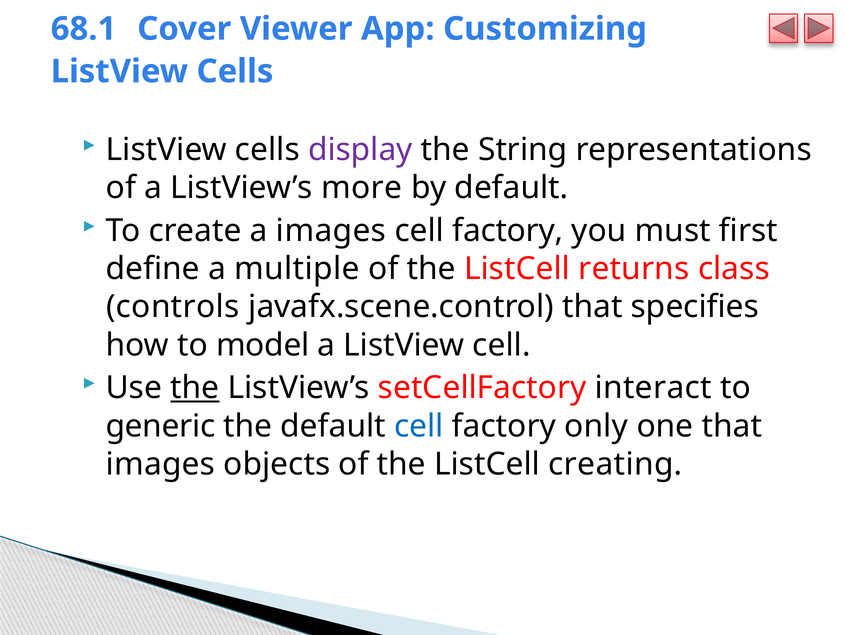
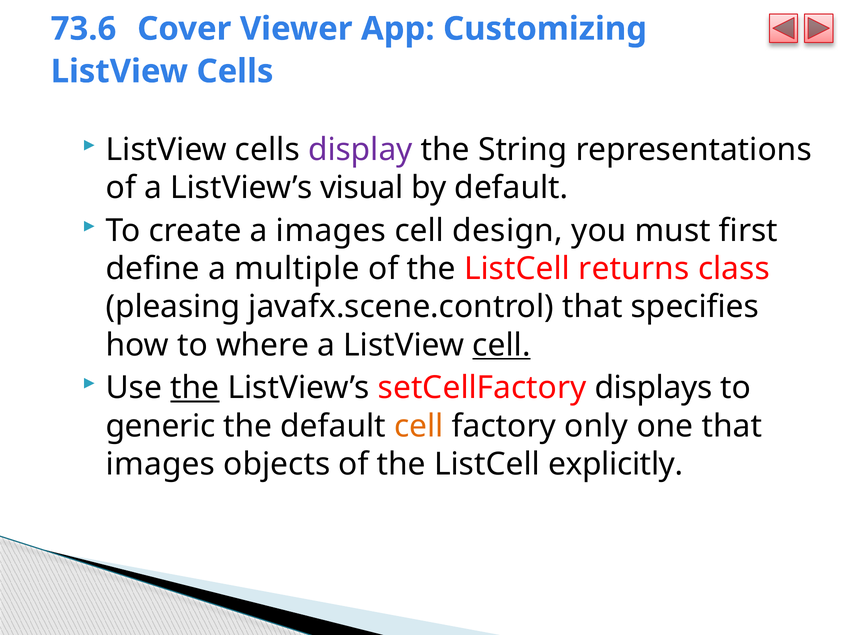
68.1: 68.1 -> 73.6
more: more -> visual
factory at (508, 231): factory -> design
controls: controls -> pleasing
model: model -> where
cell at (502, 345) underline: none -> present
interact: interact -> displays
cell at (419, 426) colour: blue -> orange
creating: creating -> explicitly
